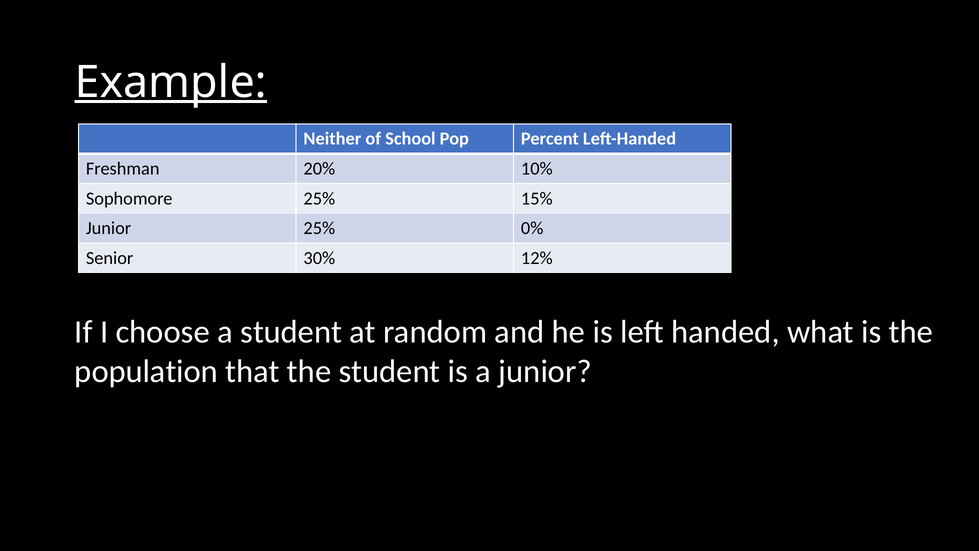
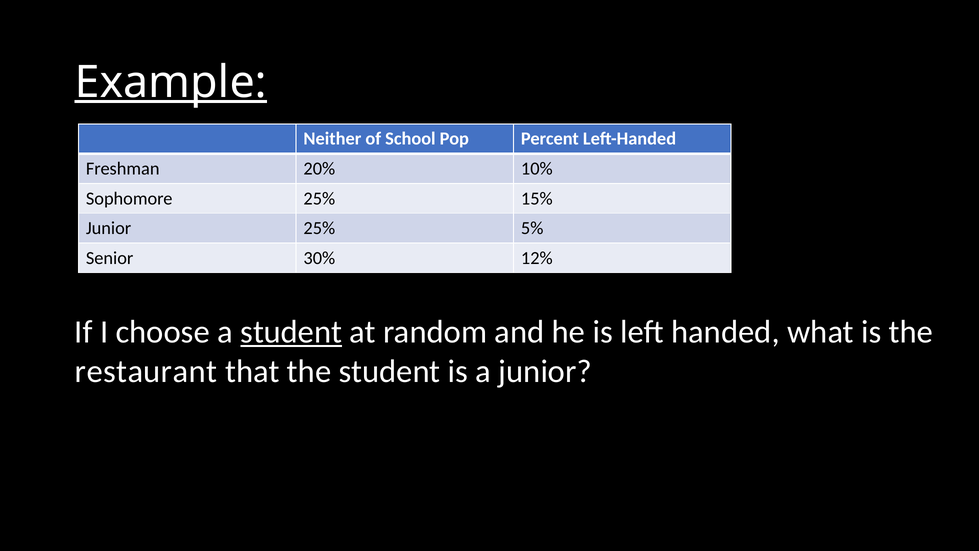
0%: 0% -> 5%
student at (291, 332) underline: none -> present
population: population -> restaurant
